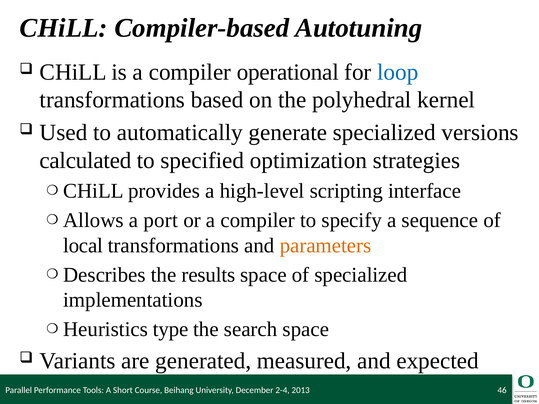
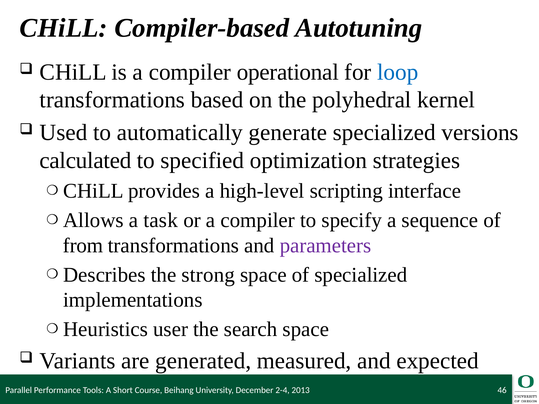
port: port -> task
local: local -> from
parameters colour: orange -> purple
results: results -> strong
type: type -> user
